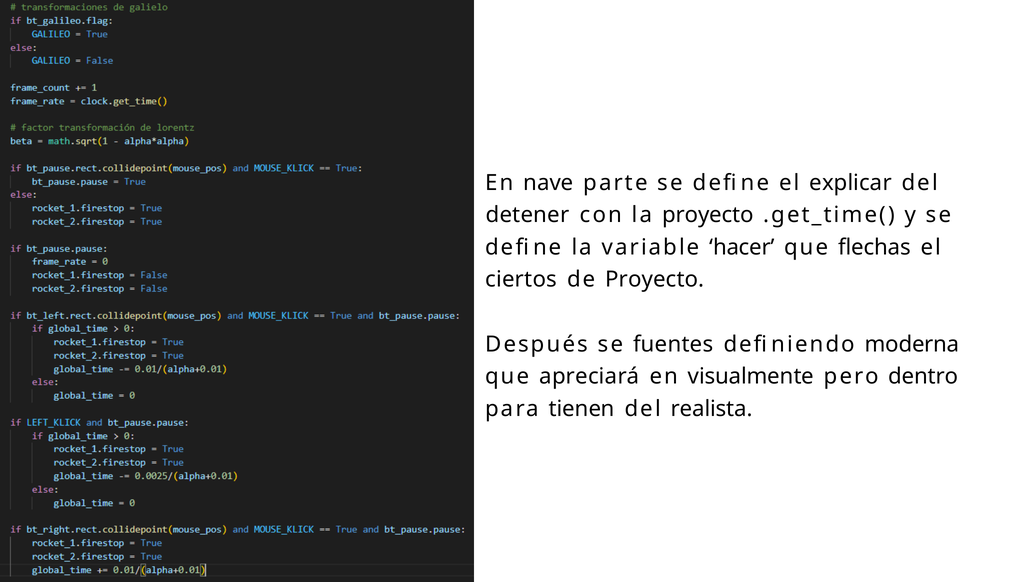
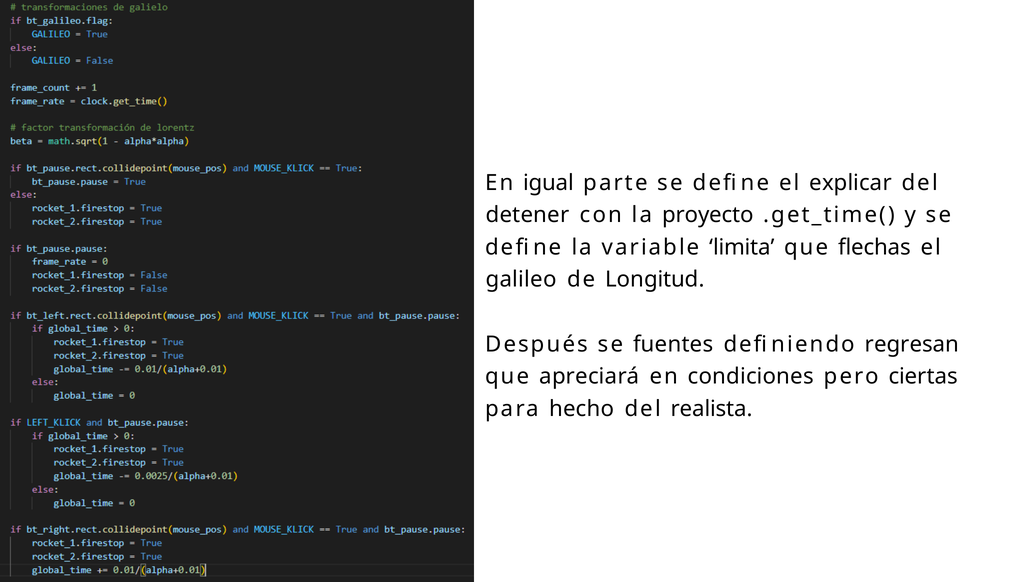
nave: nave -> igual
hacer: hacer -> limita
ciertos: ciertos -> galileo
de Proyecto: Proyecto -> Longitud
moderna: moderna -> regresan
visualmente: visualmente -> condiciones
dentro: dentro -> ciertas
tienen: tienen -> hecho
